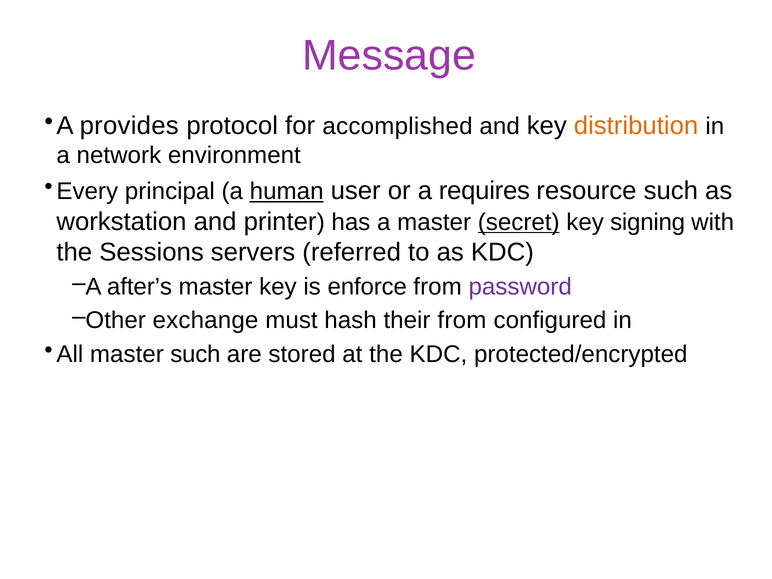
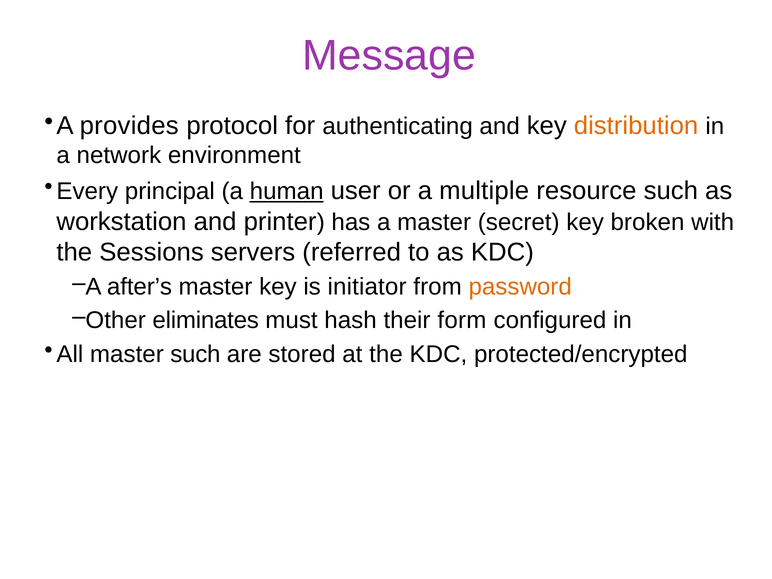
accomplished: accomplished -> authenticating
requires: requires -> multiple
secret underline: present -> none
signing: signing -> broken
enforce: enforce -> initiator
password colour: purple -> orange
exchange: exchange -> eliminates
their from: from -> form
